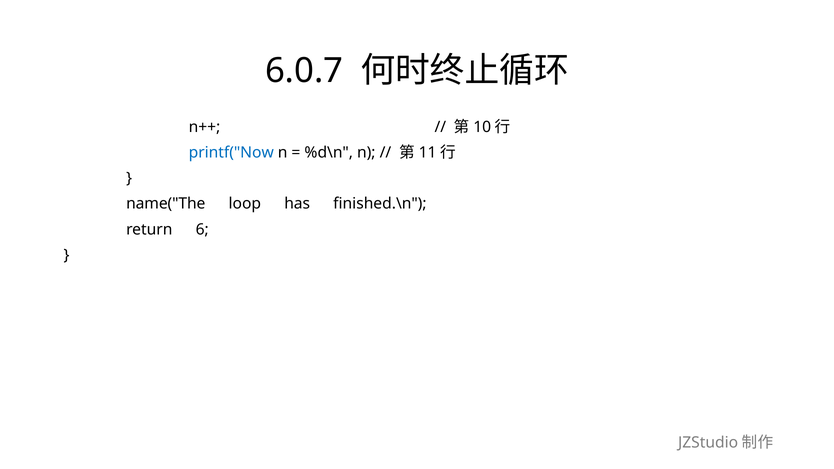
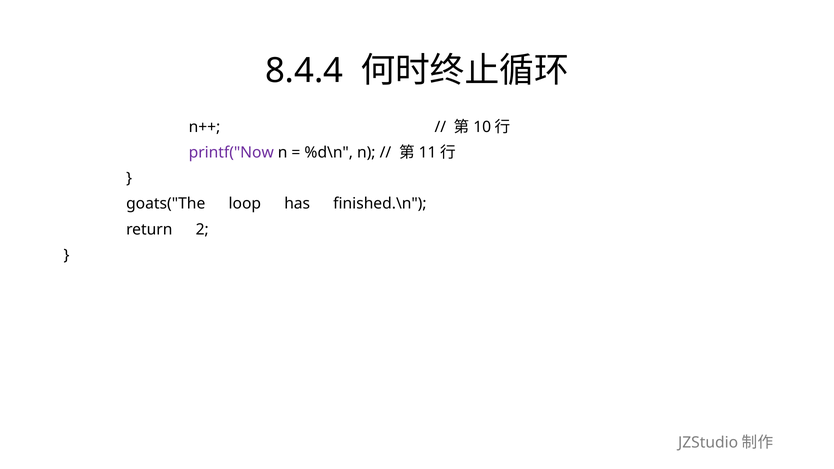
6.0.7: 6.0.7 -> 8.4.4
printf("Now colour: blue -> purple
name("The: name("The -> goats("The
6: 6 -> 2
